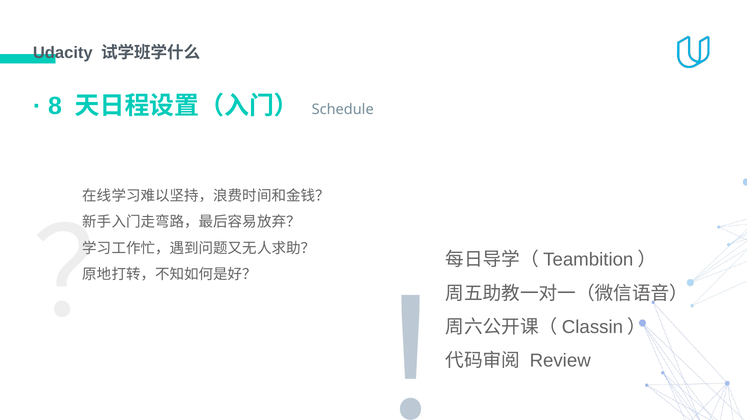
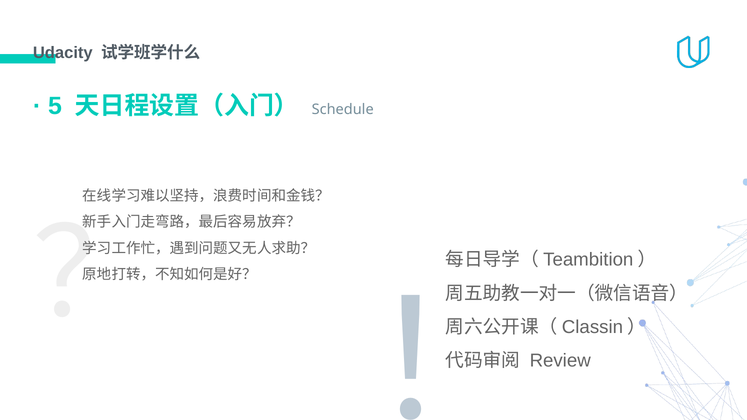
8: 8 -> 5
